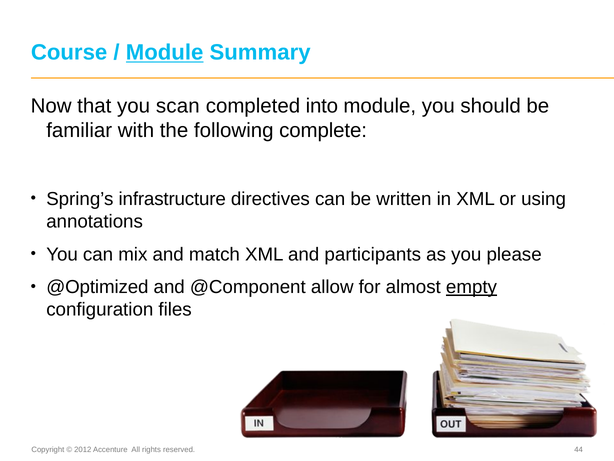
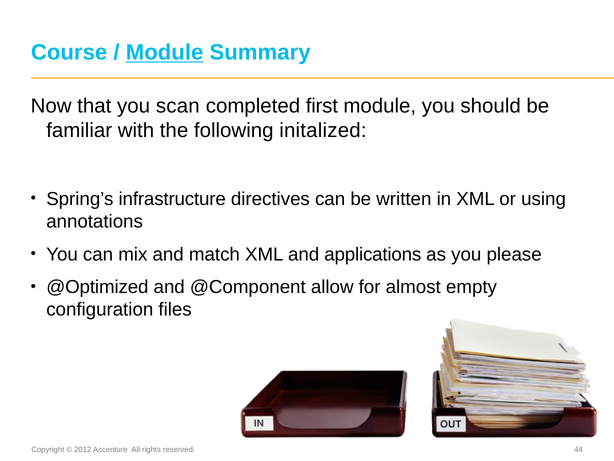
into: into -> first
complete: complete -> initalized
participants: participants -> applications
empty underline: present -> none
